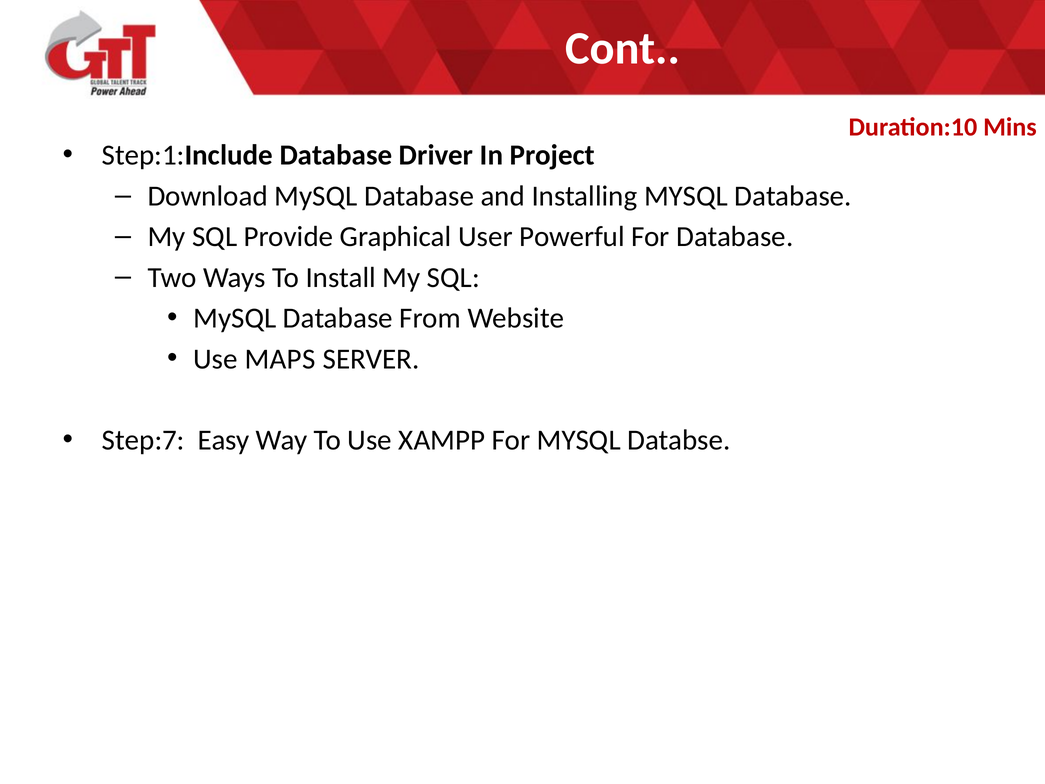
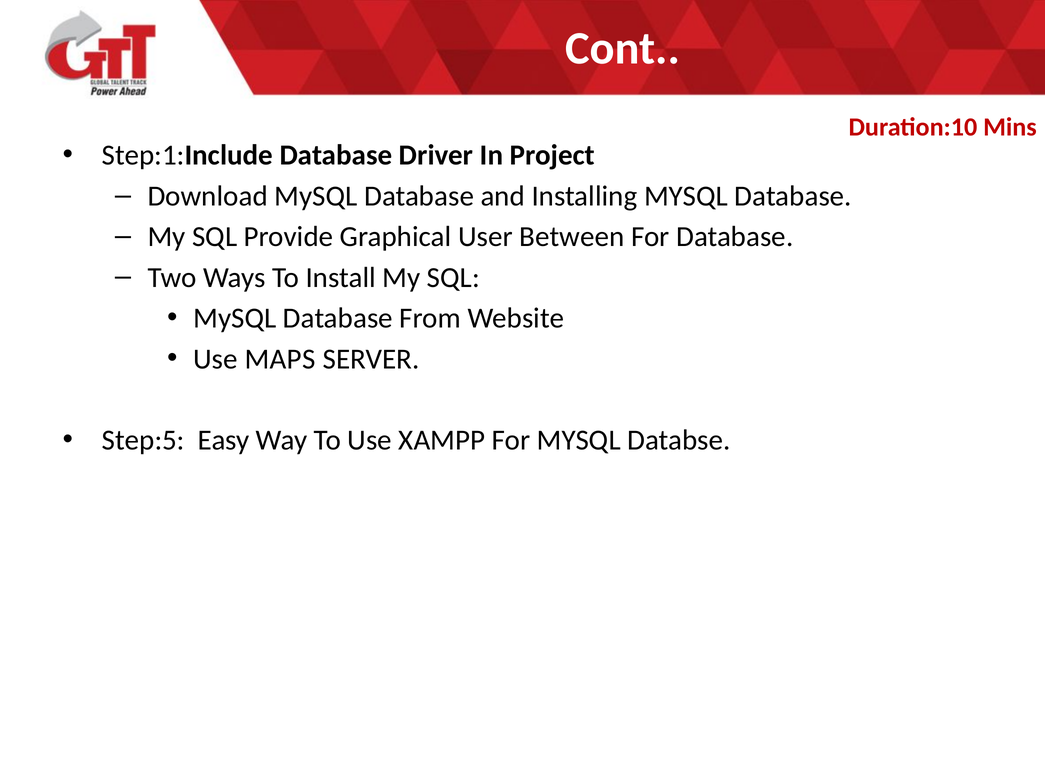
Powerful: Powerful -> Between
Step:7: Step:7 -> Step:5
